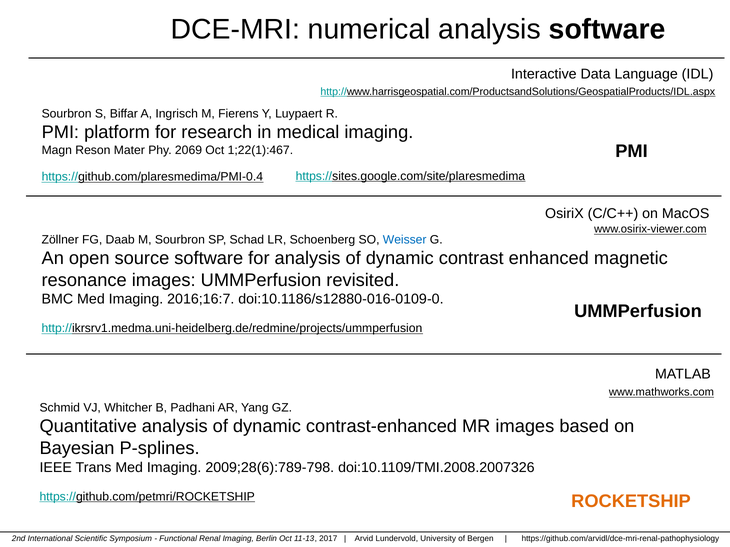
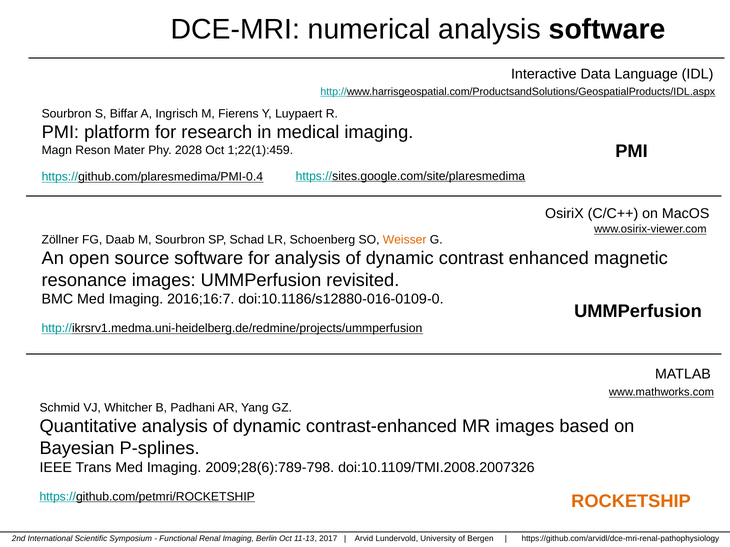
2069: 2069 -> 2028
1;22(1):467: 1;22(1):467 -> 1;22(1):459
Weisser colour: blue -> orange
